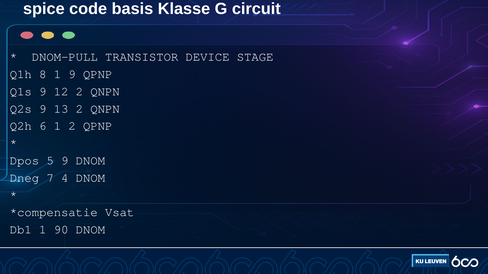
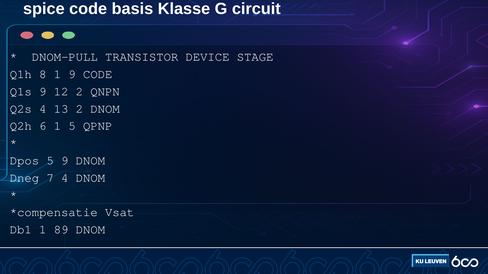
9 QPNP: QPNP -> CODE
Q2s 9: 9 -> 4
13 2 QNPN: QNPN -> DNOM
1 2: 2 -> 5
90: 90 -> 89
